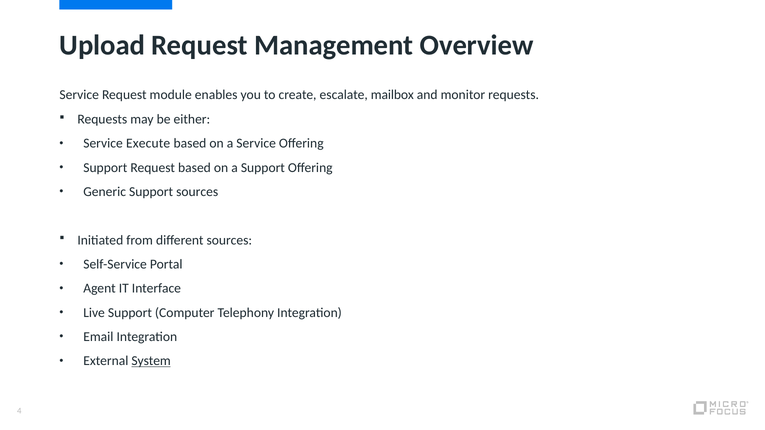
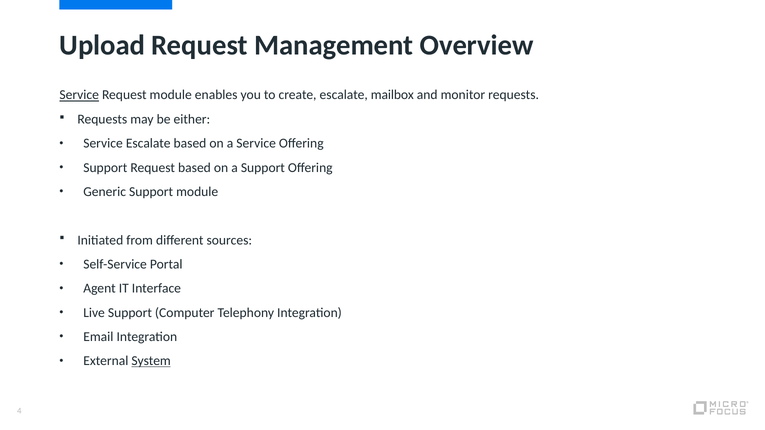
Service at (79, 95) underline: none -> present
Service Execute: Execute -> Escalate
Support sources: sources -> module
